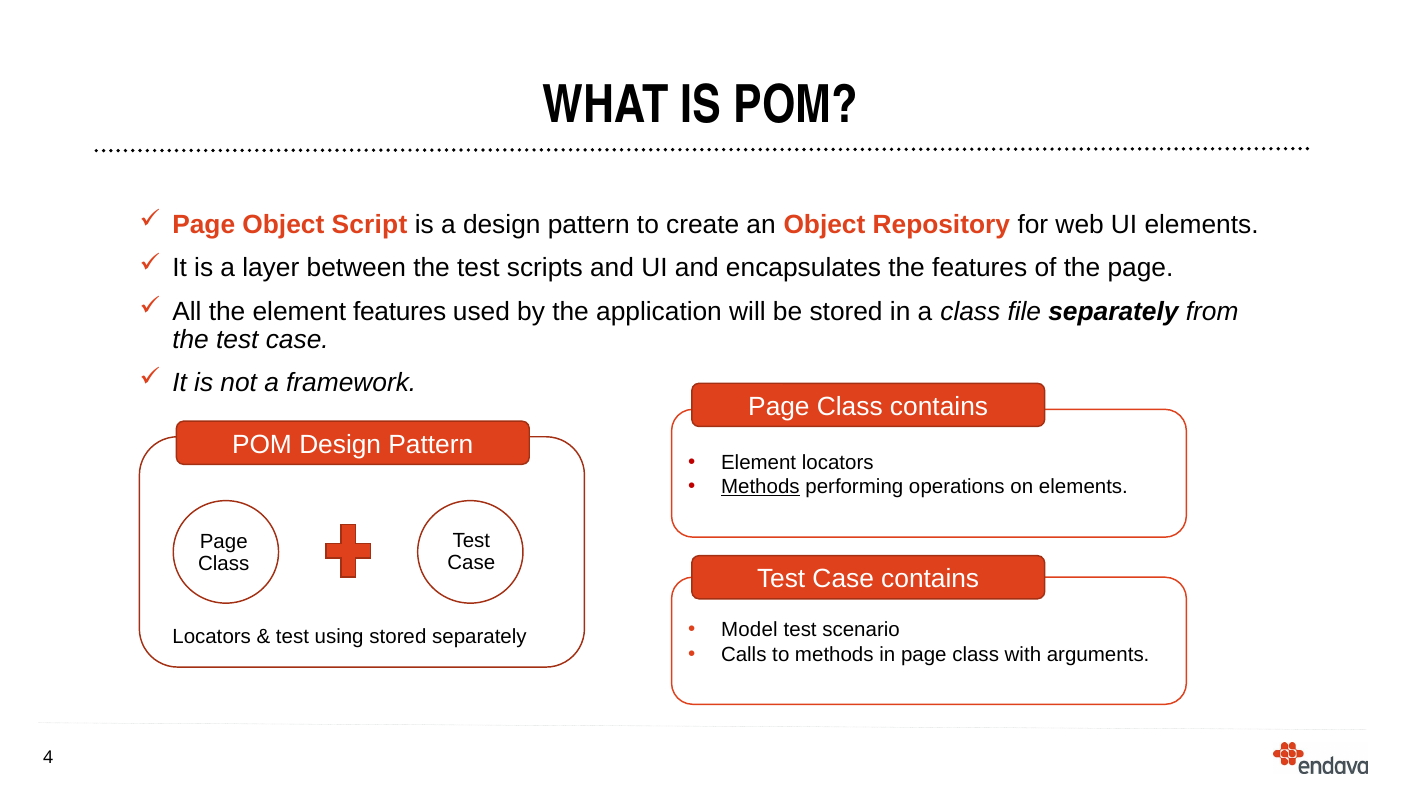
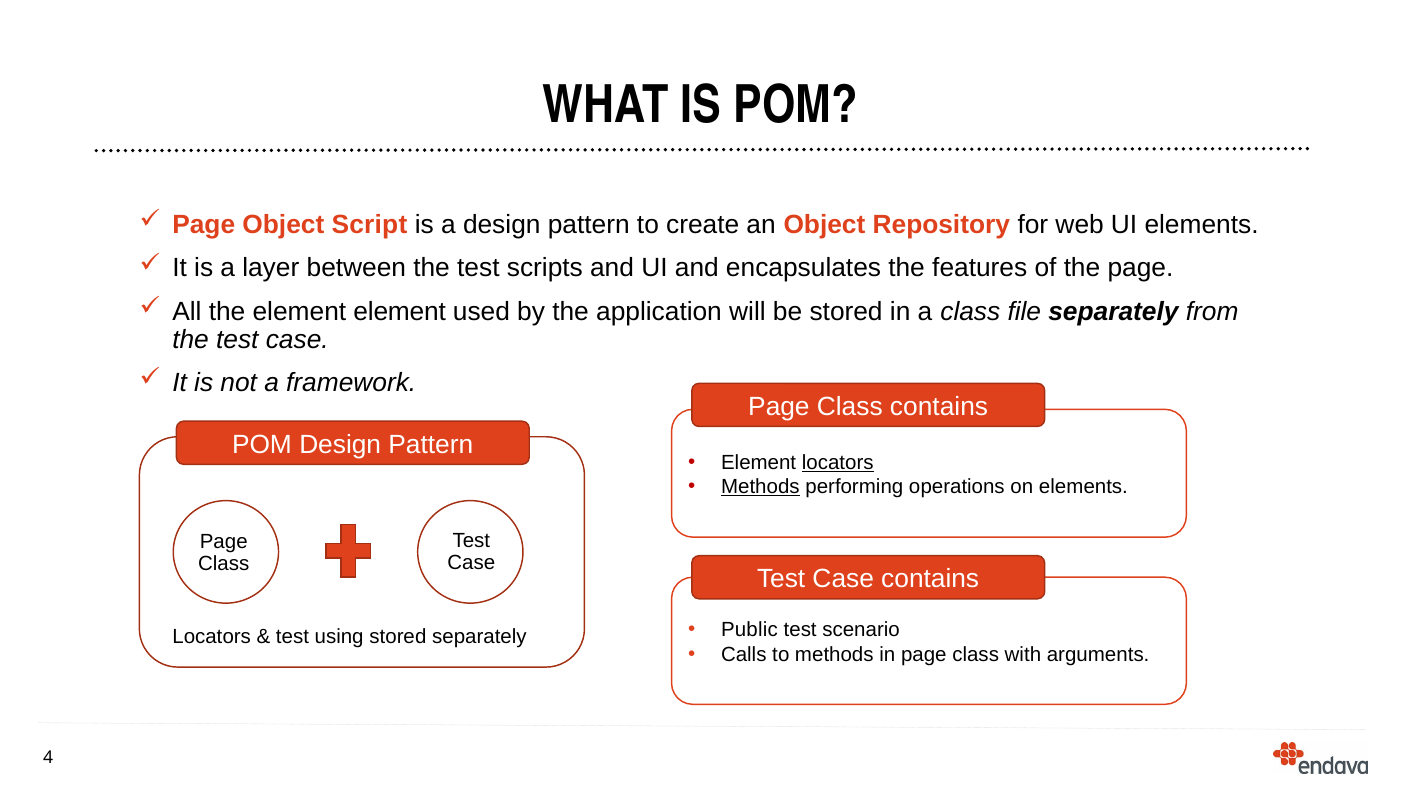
element features: features -> element
locators at (838, 462) underline: none -> present
Model: Model -> Public
